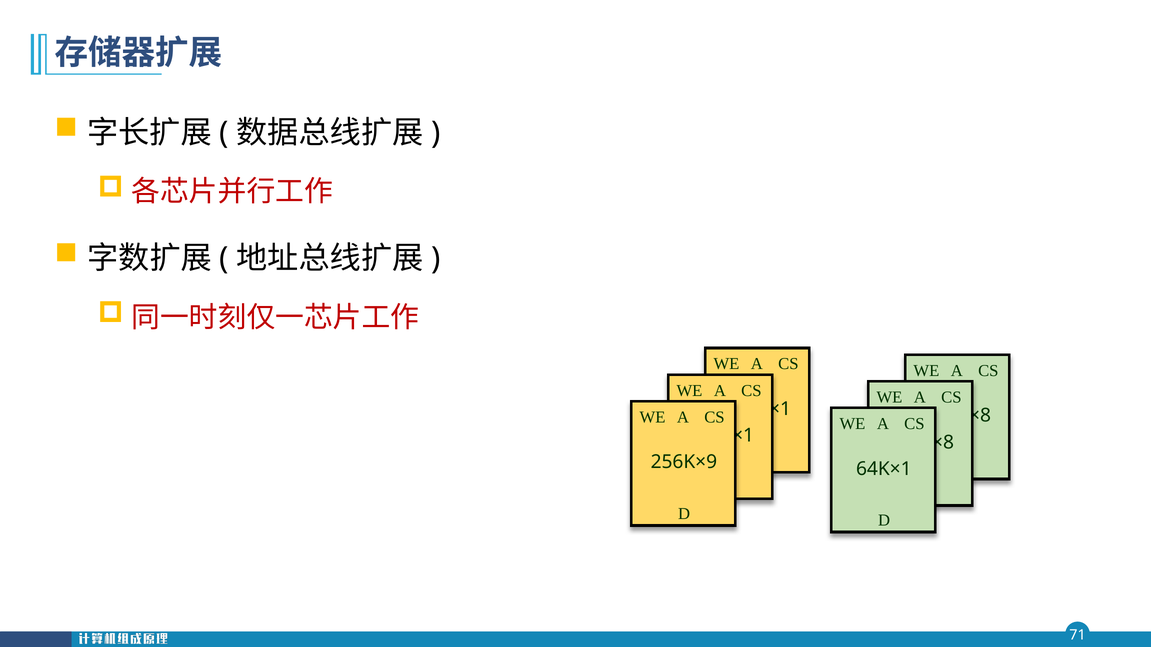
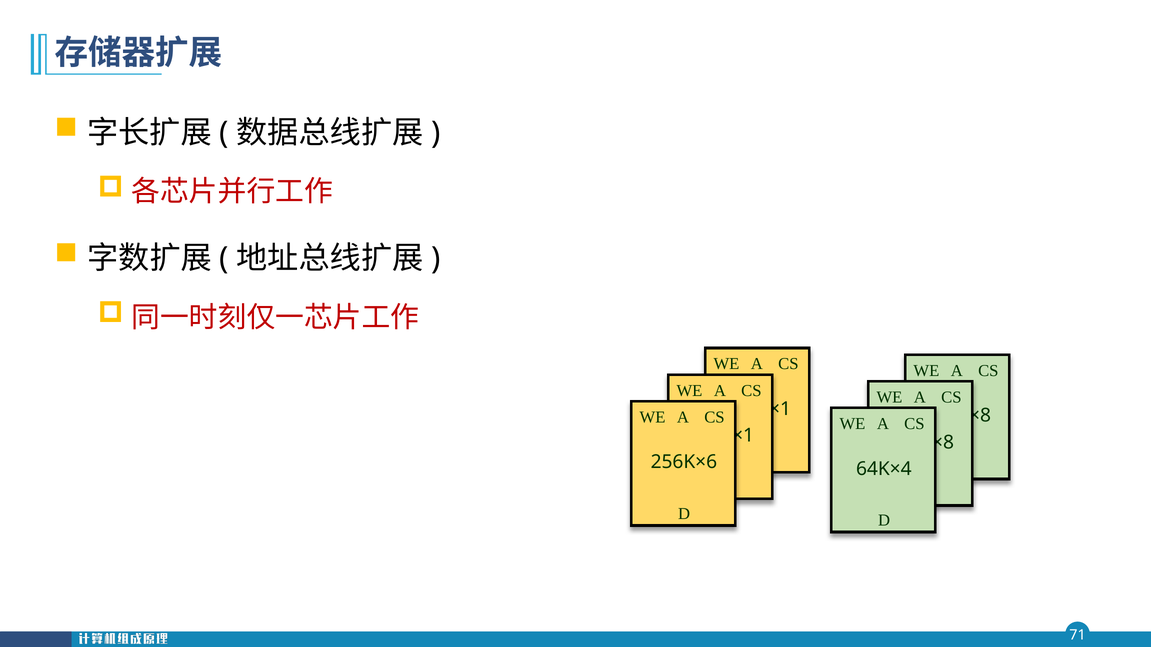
256K×9: 256K×9 -> 256K×6
64K×1: 64K×1 -> 64K×4
